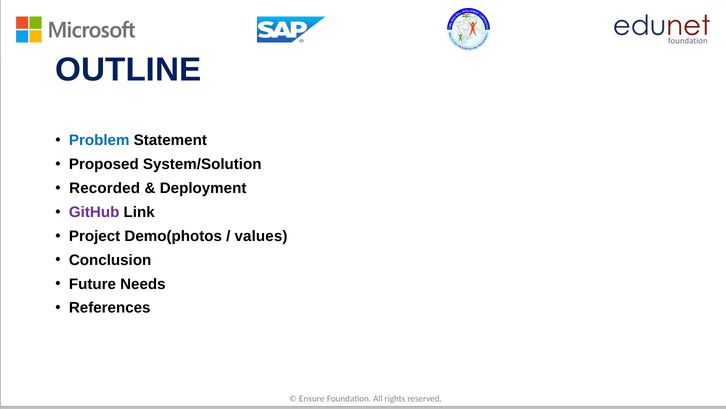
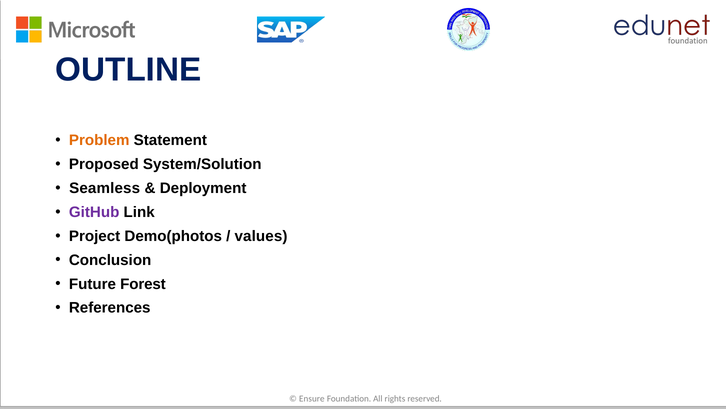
Problem colour: blue -> orange
Recorded: Recorded -> Seamless
Needs: Needs -> Forest
